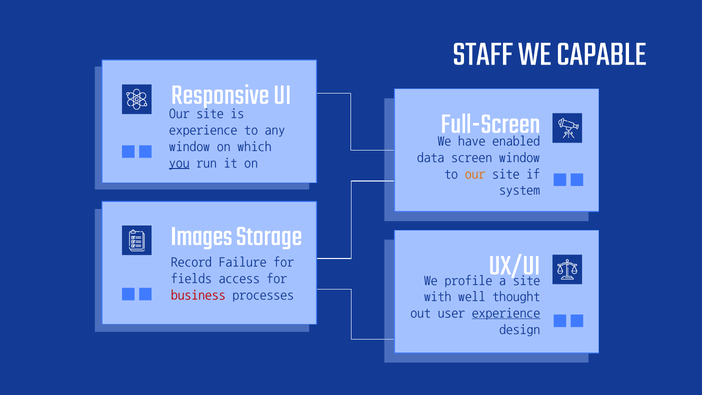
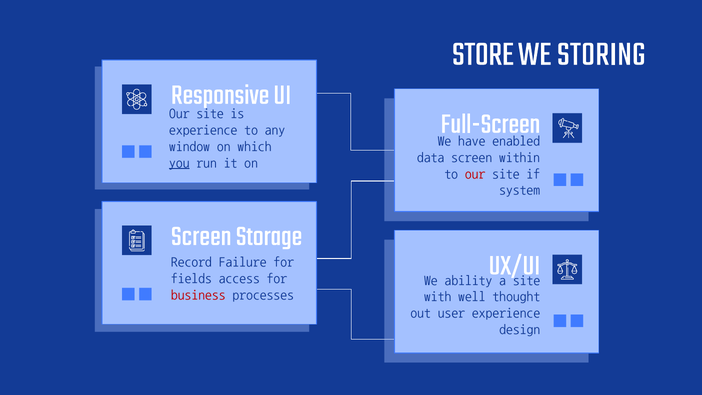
STAFF: STAFF -> STORE
CAPABLE: CAPABLE -> STORING
screen window: window -> within
our at (475, 173) colour: orange -> red
Images at (201, 235): Images -> Screen
profile: profile -> ability
experience at (506, 313) underline: present -> none
